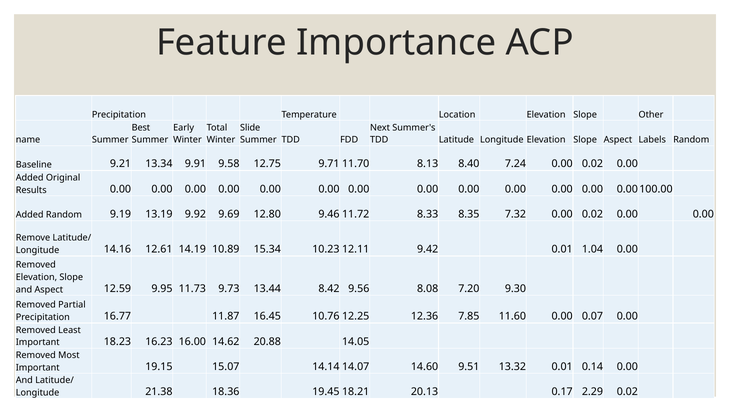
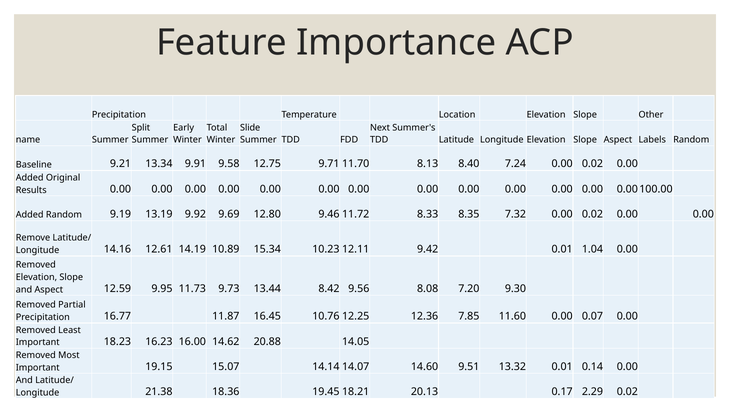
Best: Best -> Split
